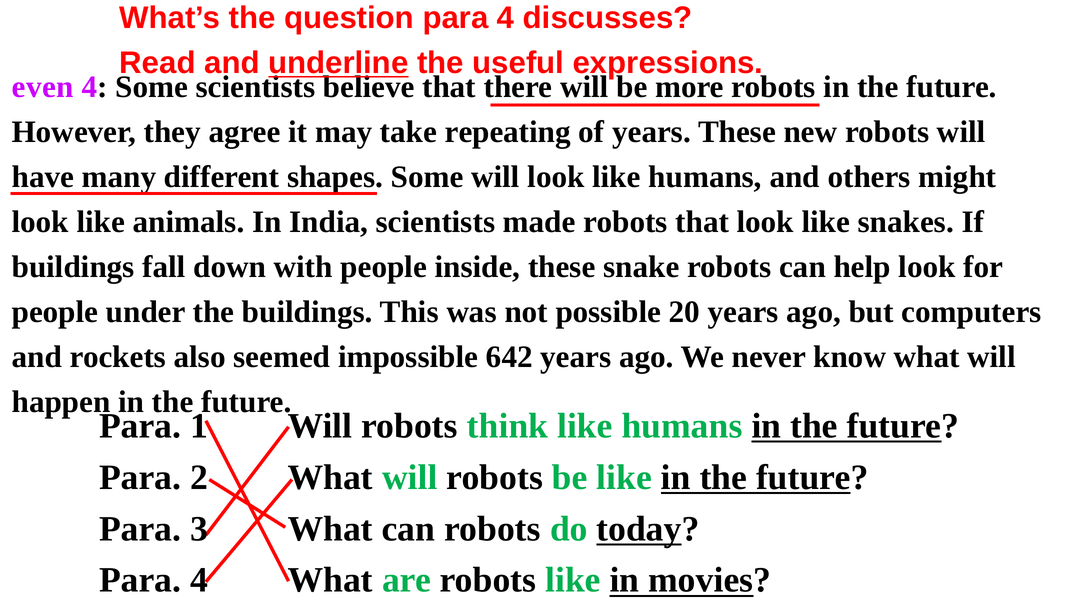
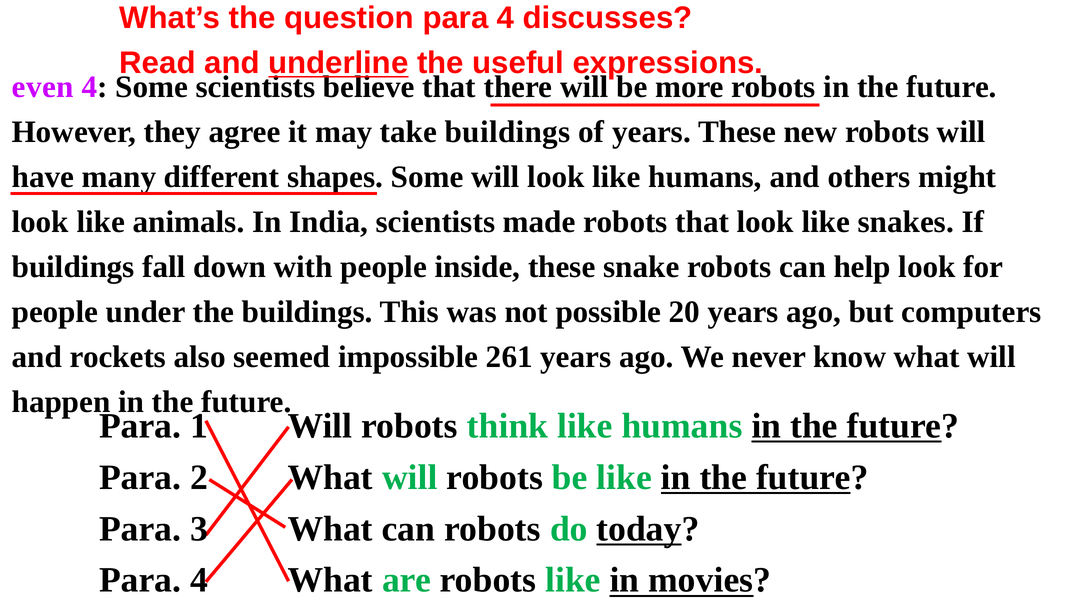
take repeating: repeating -> buildings
642: 642 -> 261
